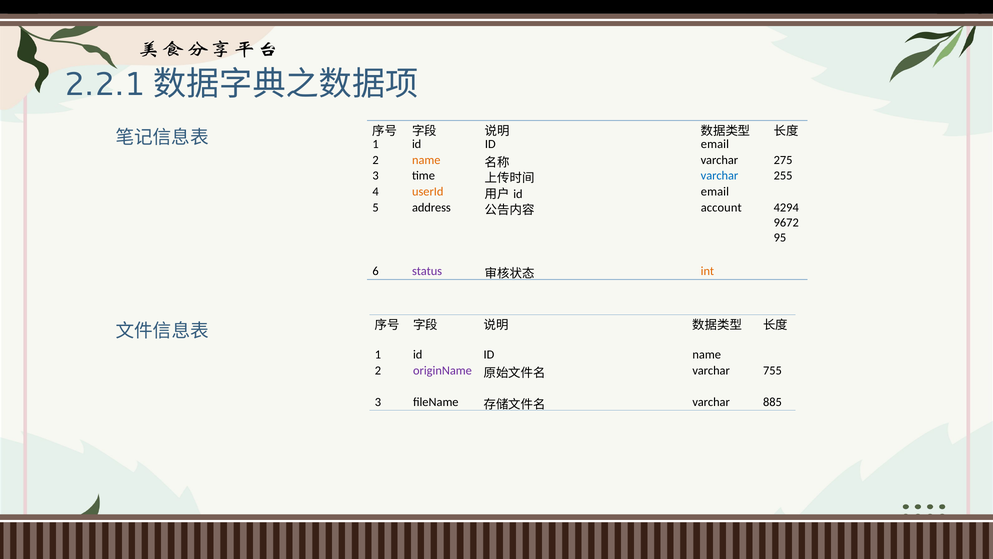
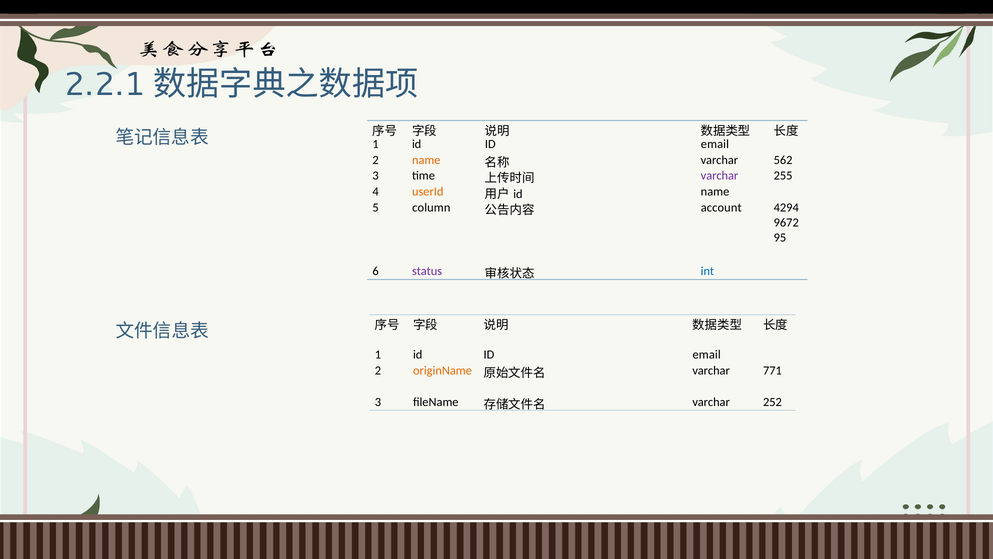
275: 275 -> 562
varchar at (719, 175) colour: blue -> purple
email at (715, 191): email -> name
address: address -> column
int colour: orange -> blue
name at (707, 354): name -> email
originName colour: purple -> orange
755: 755 -> 771
885: 885 -> 252
